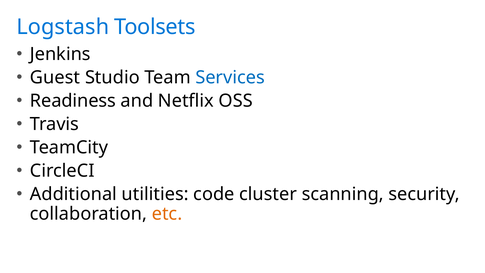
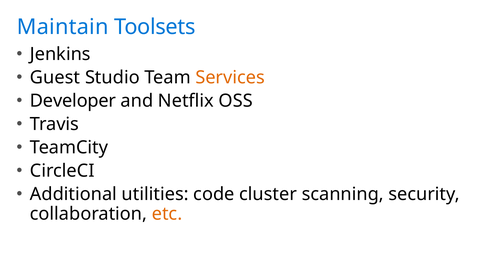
Logstash: Logstash -> Maintain
Services colour: blue -> orange
Readiness: Readiness -> Developer
